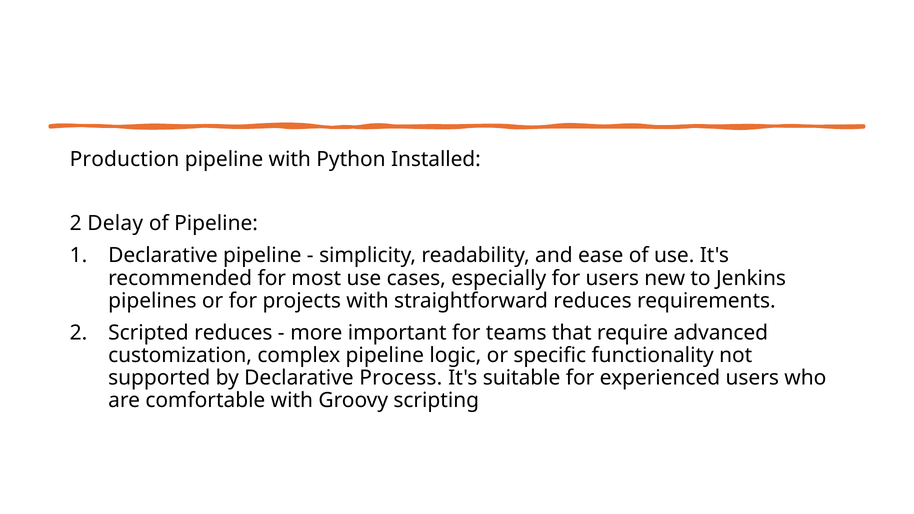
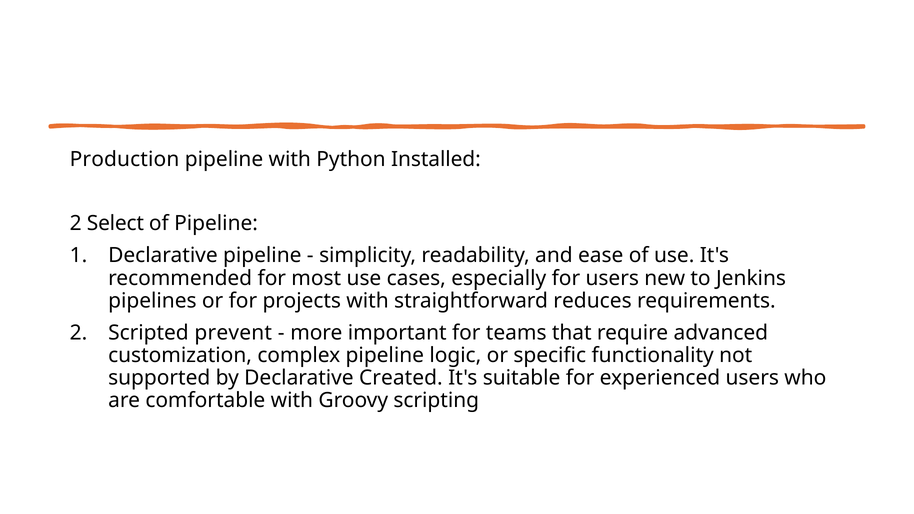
Delay: Delay -> Select
Scripted reduces: reduces -> prevent
Process: Process -> Created
